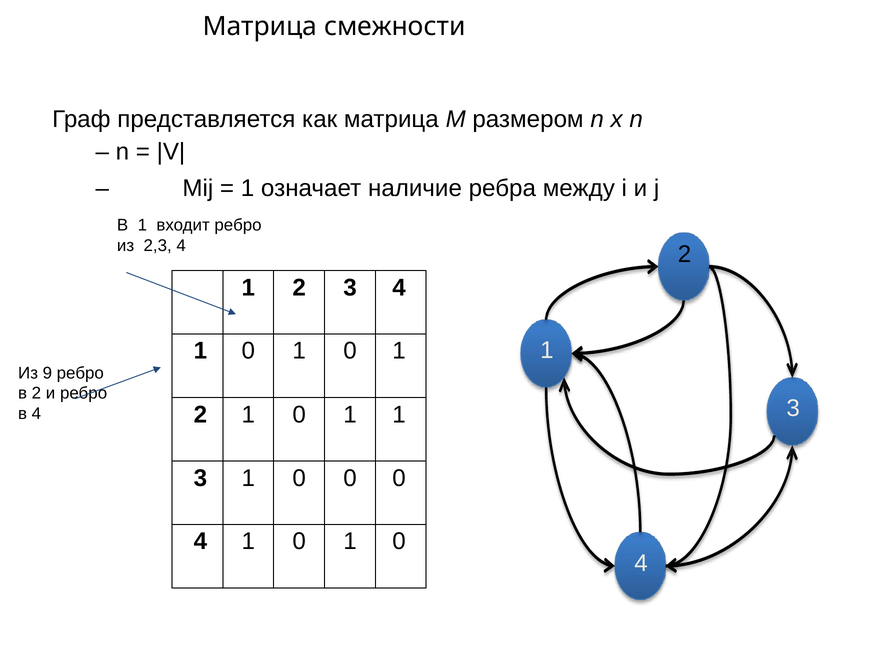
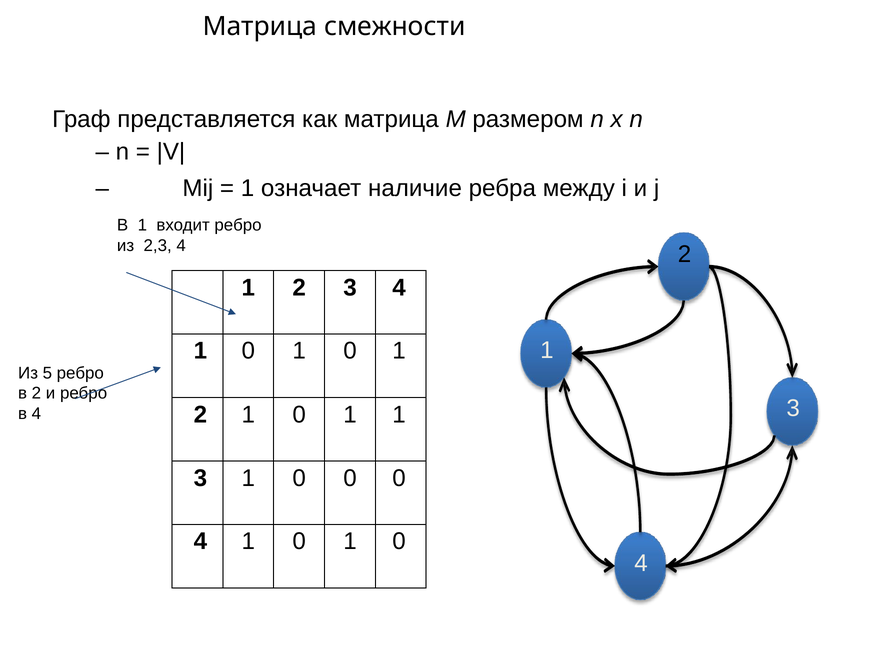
9: 9 -> 5
